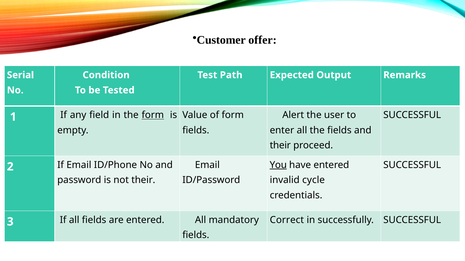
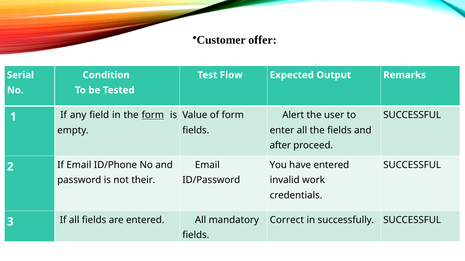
Path: Path -> Flow
their at (280, 146): their -> after
You underline: present -> none
cycle: cycle -> work
